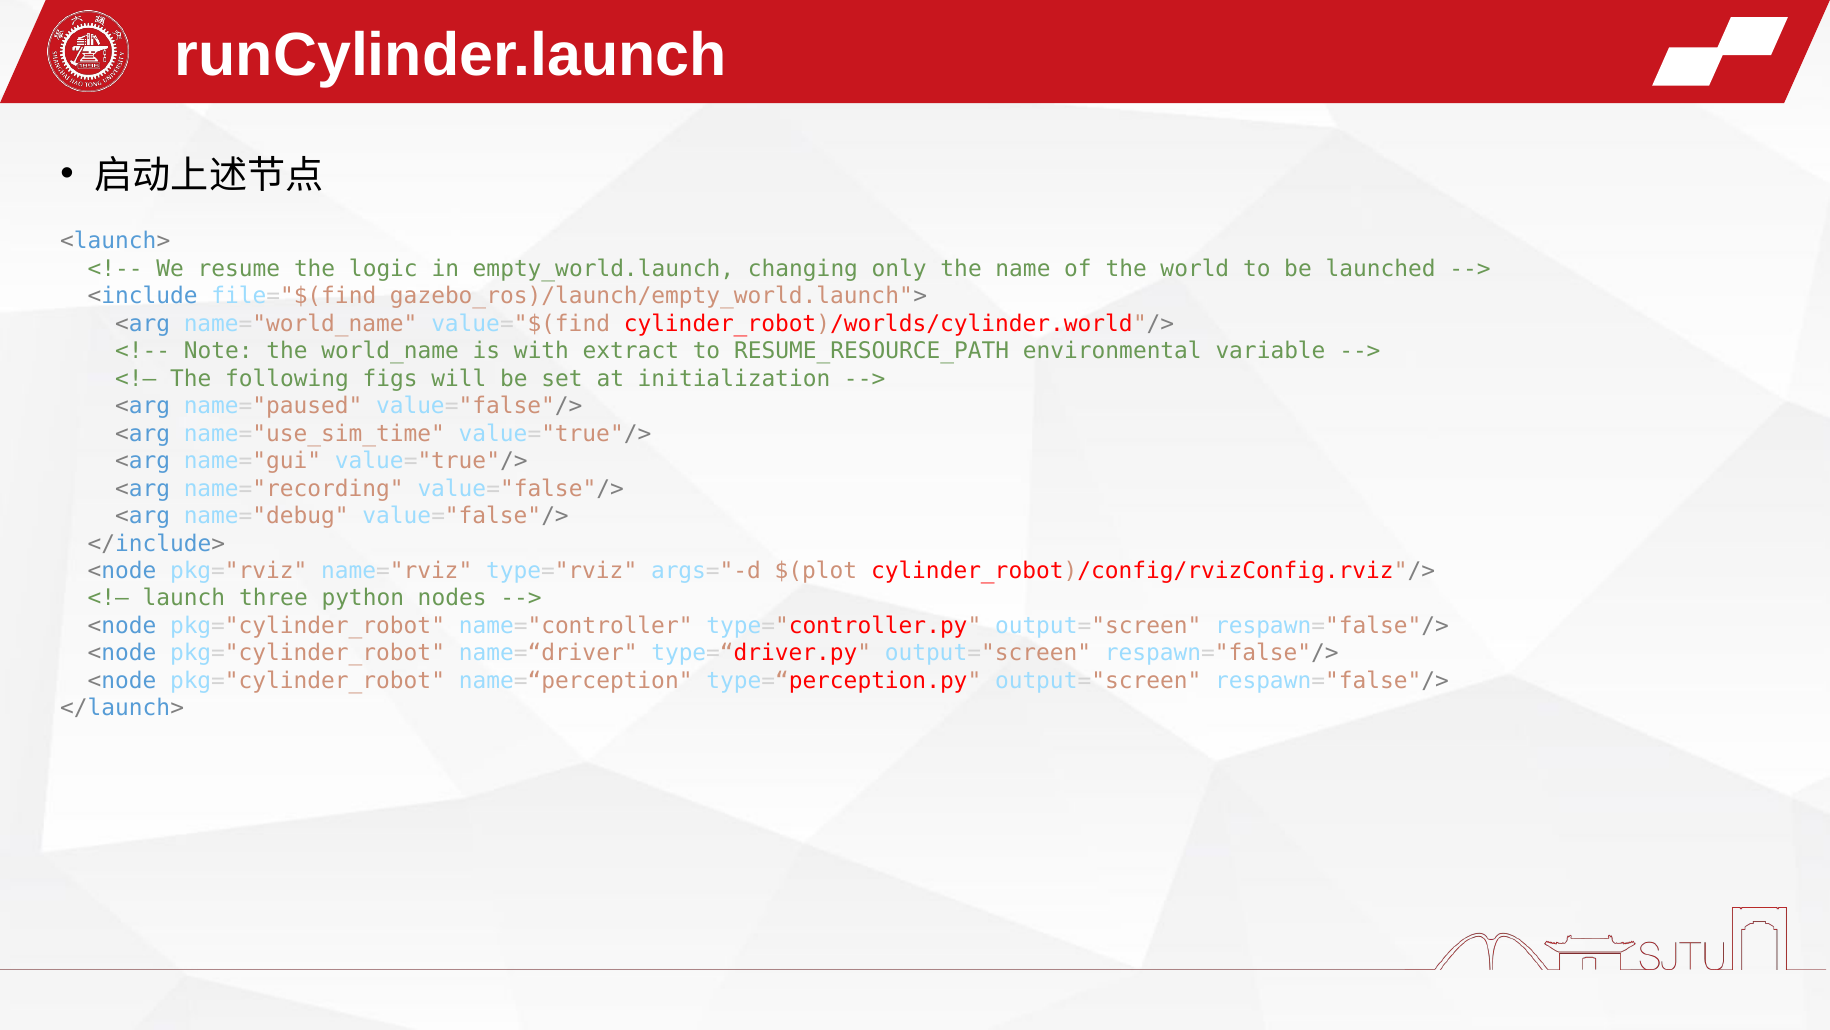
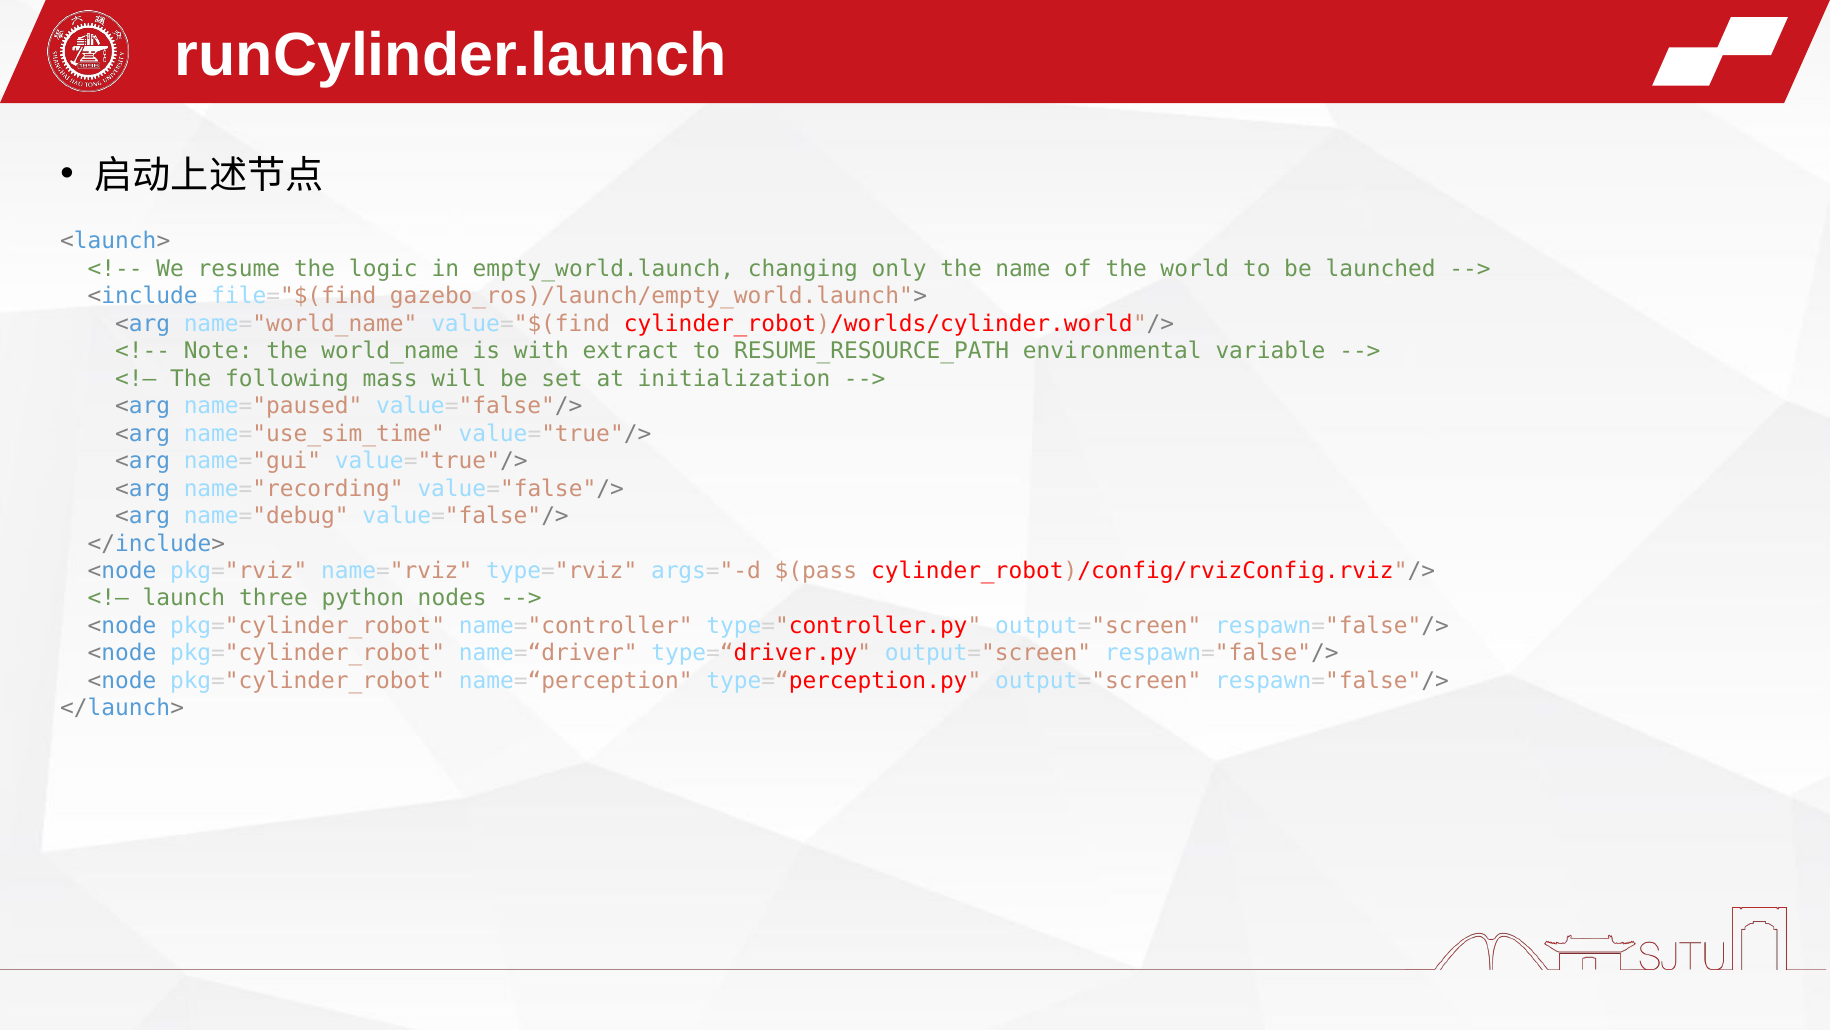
figs: figs -> mass
$(plot: $(plot -> $(pass
